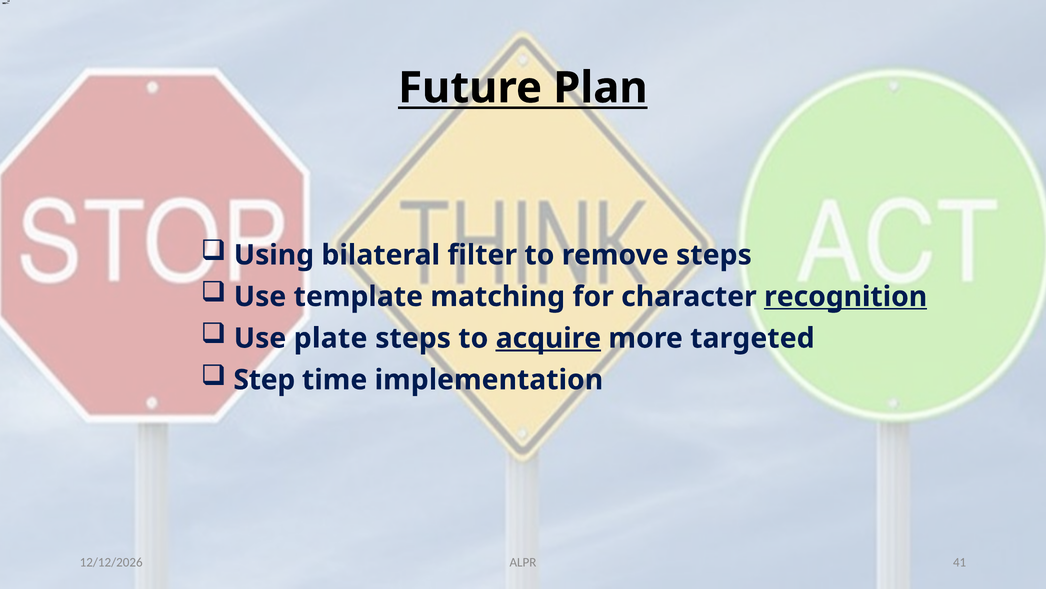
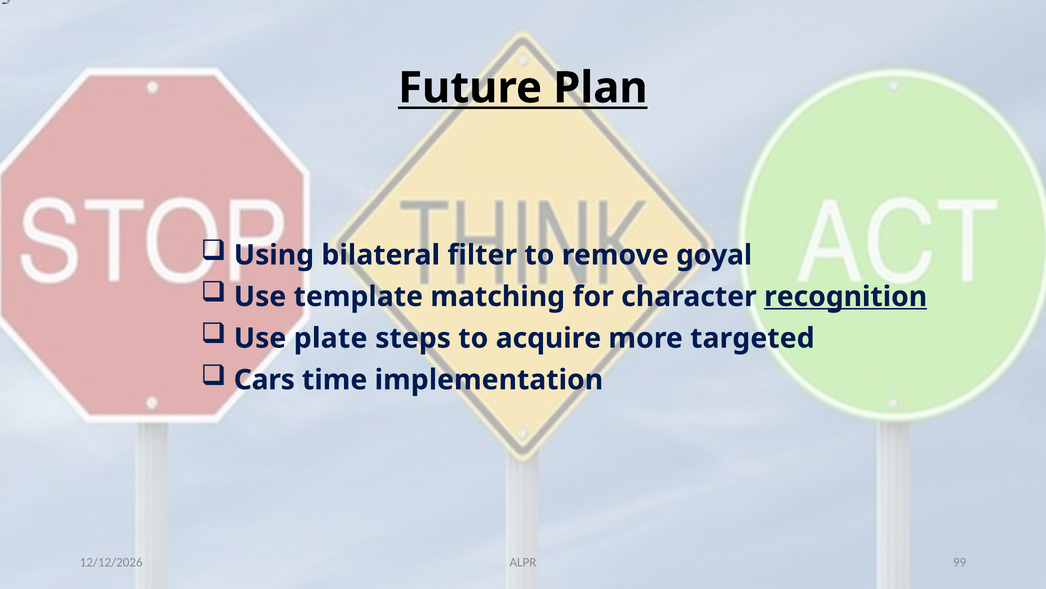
remove steps: steps -> goyal
acquire at (548, 338) underline: present -> none
Step: Step -> Cars
41: 41 -> 99
